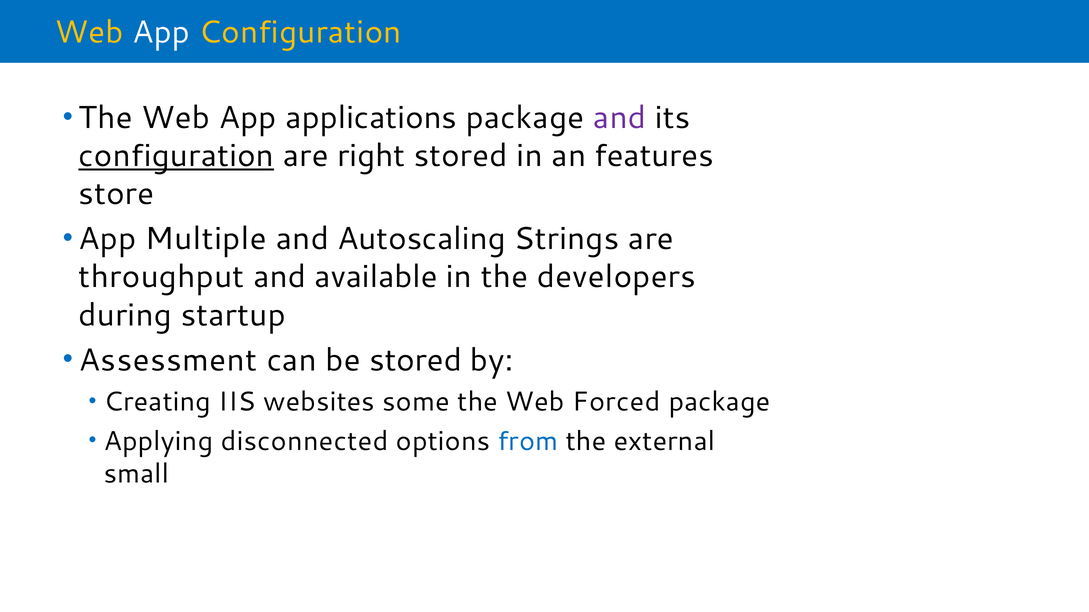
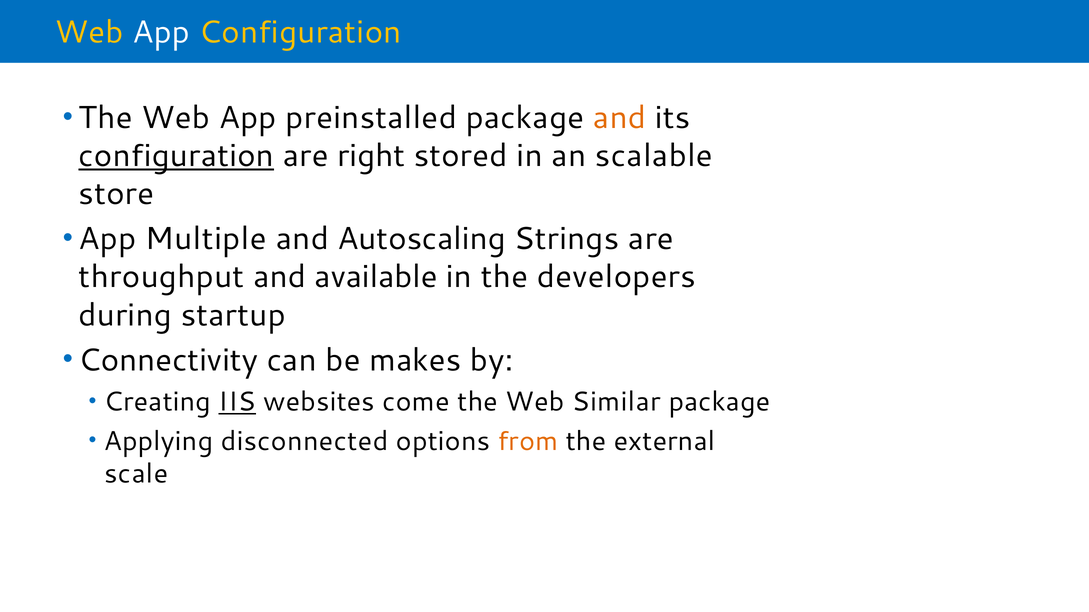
applications: applications -> preinstalled
and at (620, 118) colour: purple -> orange
features: features -> scalable
Assessment: Assessment -> Connectivity
be stored: stored -> makes
IIS underline: none -> present
some: some -> come
Forced: Forced -> Similar
from colour: blue -> orange
small: small -> scale
